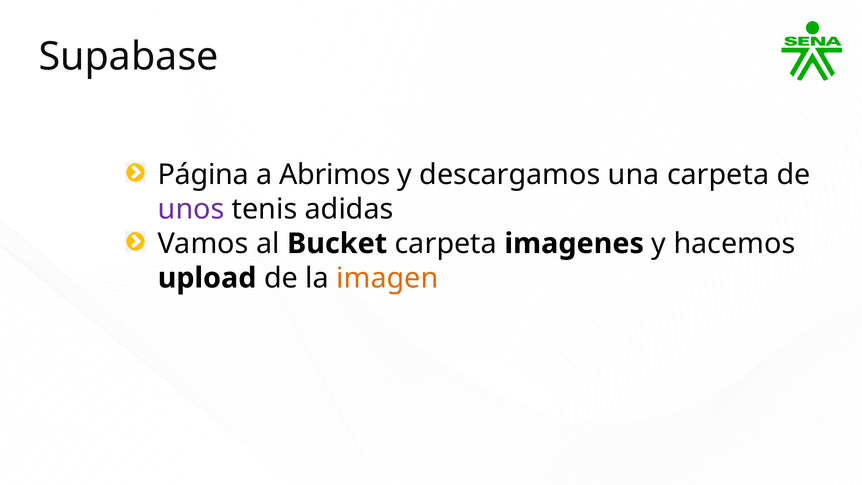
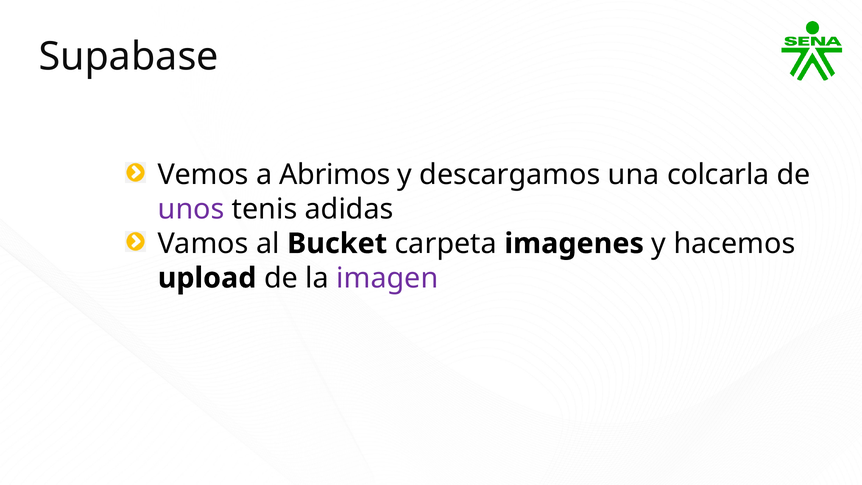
Página: Página -> Vemos
una carpeta: carpeta -> colcarla
imagen colour: orange -> purple
